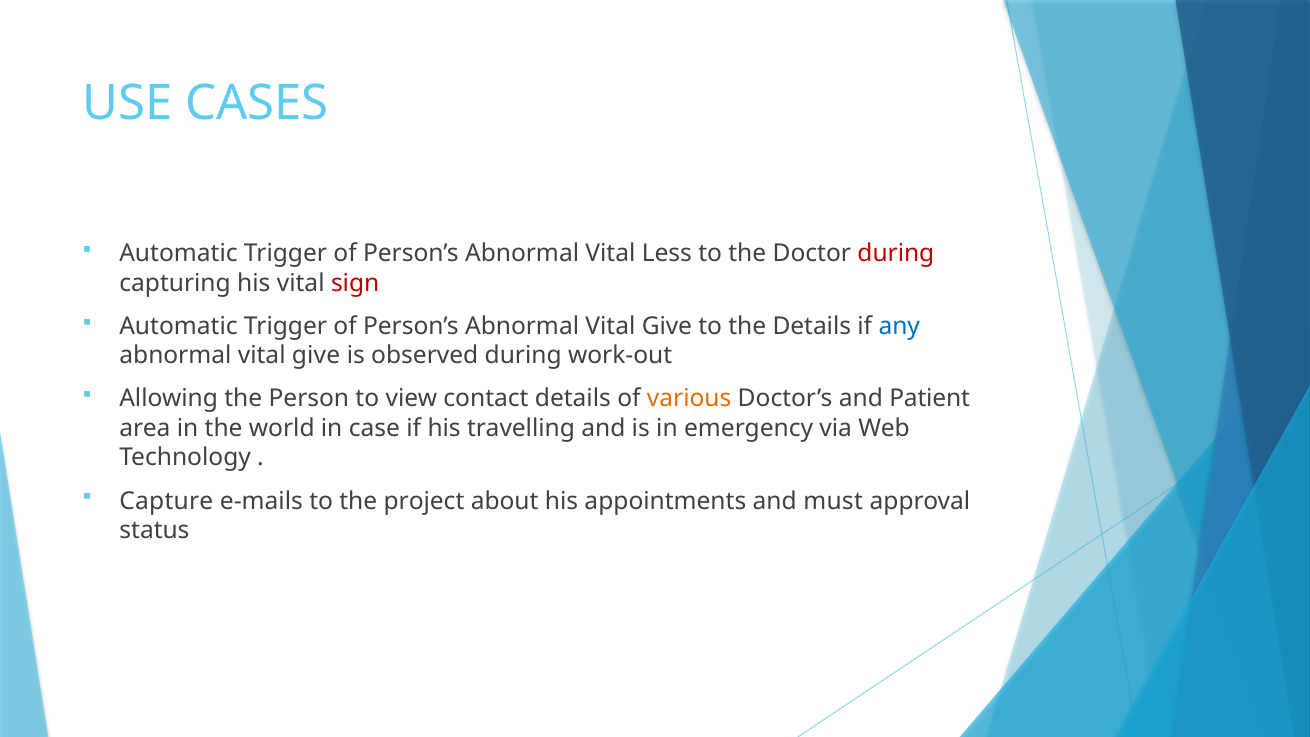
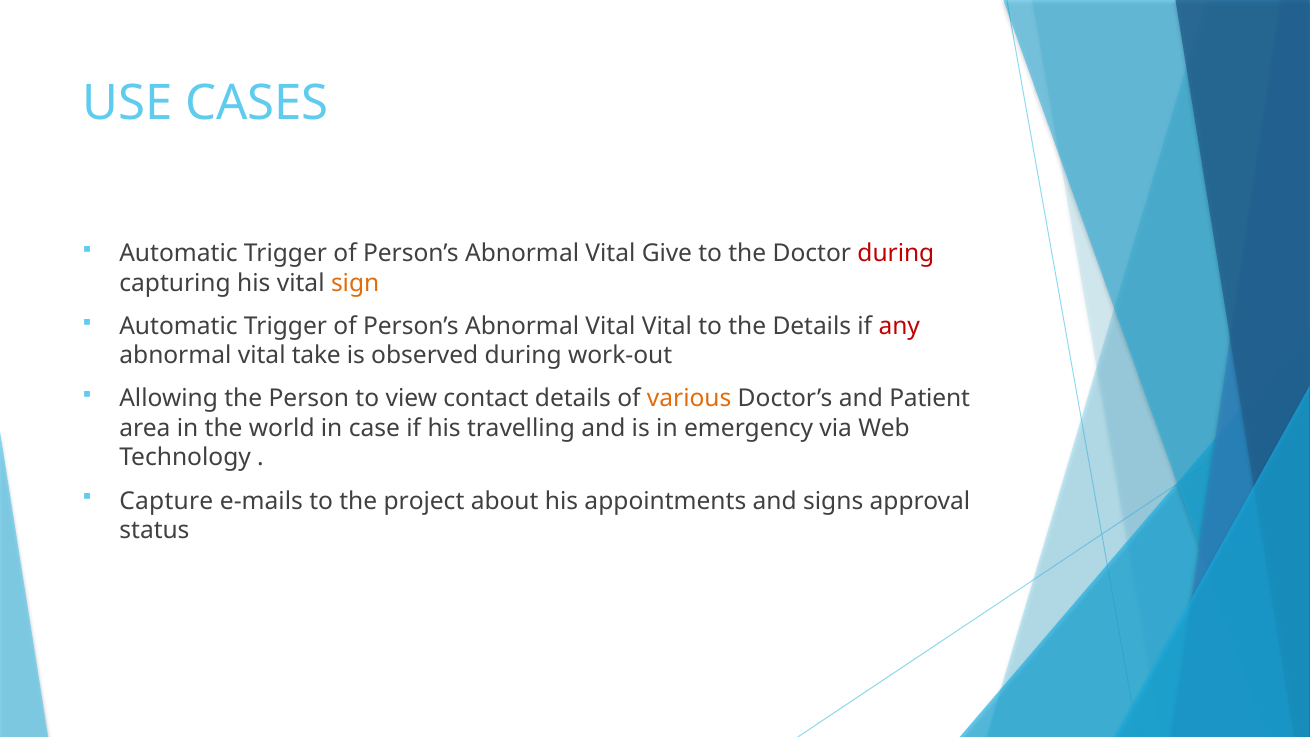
Less: Less -> Give
sign colour: red -> orange
Person’s Abnormal Vital Give: Give -> Vital
any colour: blue -> red
give at (316, 356): give -> take
must: must -> signs
